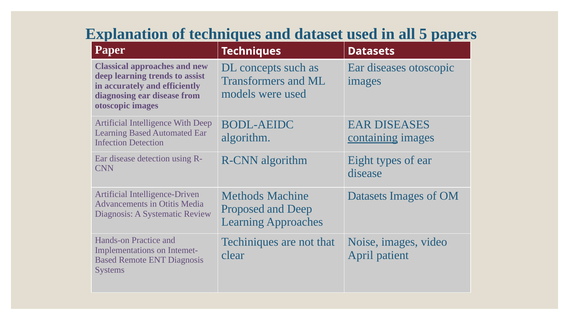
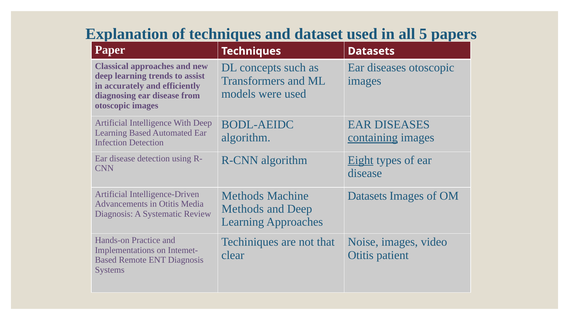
Eight underline: none -> present
Proposed at (243, 209): Proposed -> Methods
April at (361, 255): April -> Otitis
